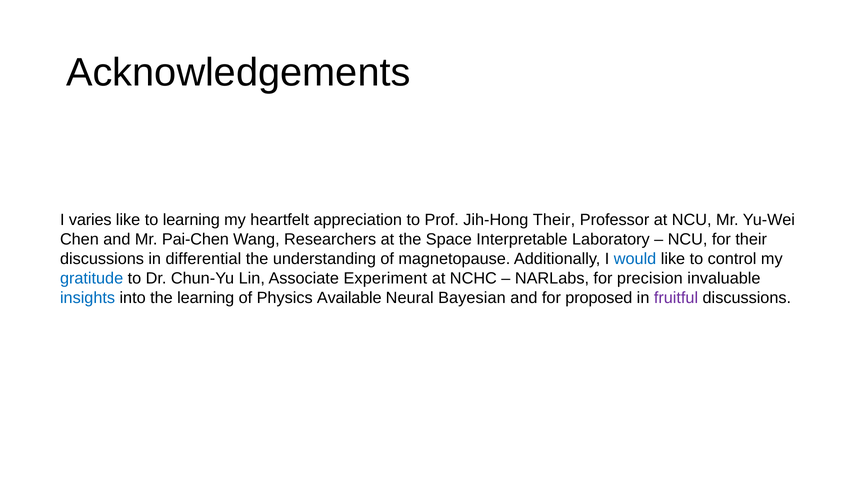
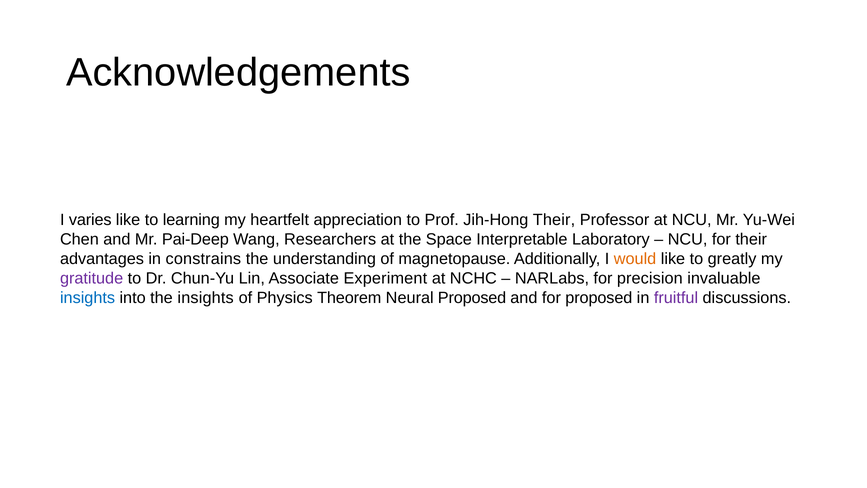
Pai-Chen: Pai-Chen -> Pai-Deep
discussions at (102, 259): discussions -> advantages
differential: differential -> constrains
would colour: blue -> orange
control: control -> greatly
gratitude colour: blue -> purple
the learning: learning -> insights
Available: Available -> Theorem
Neural Bayesian: Bayesian -> Proposed
